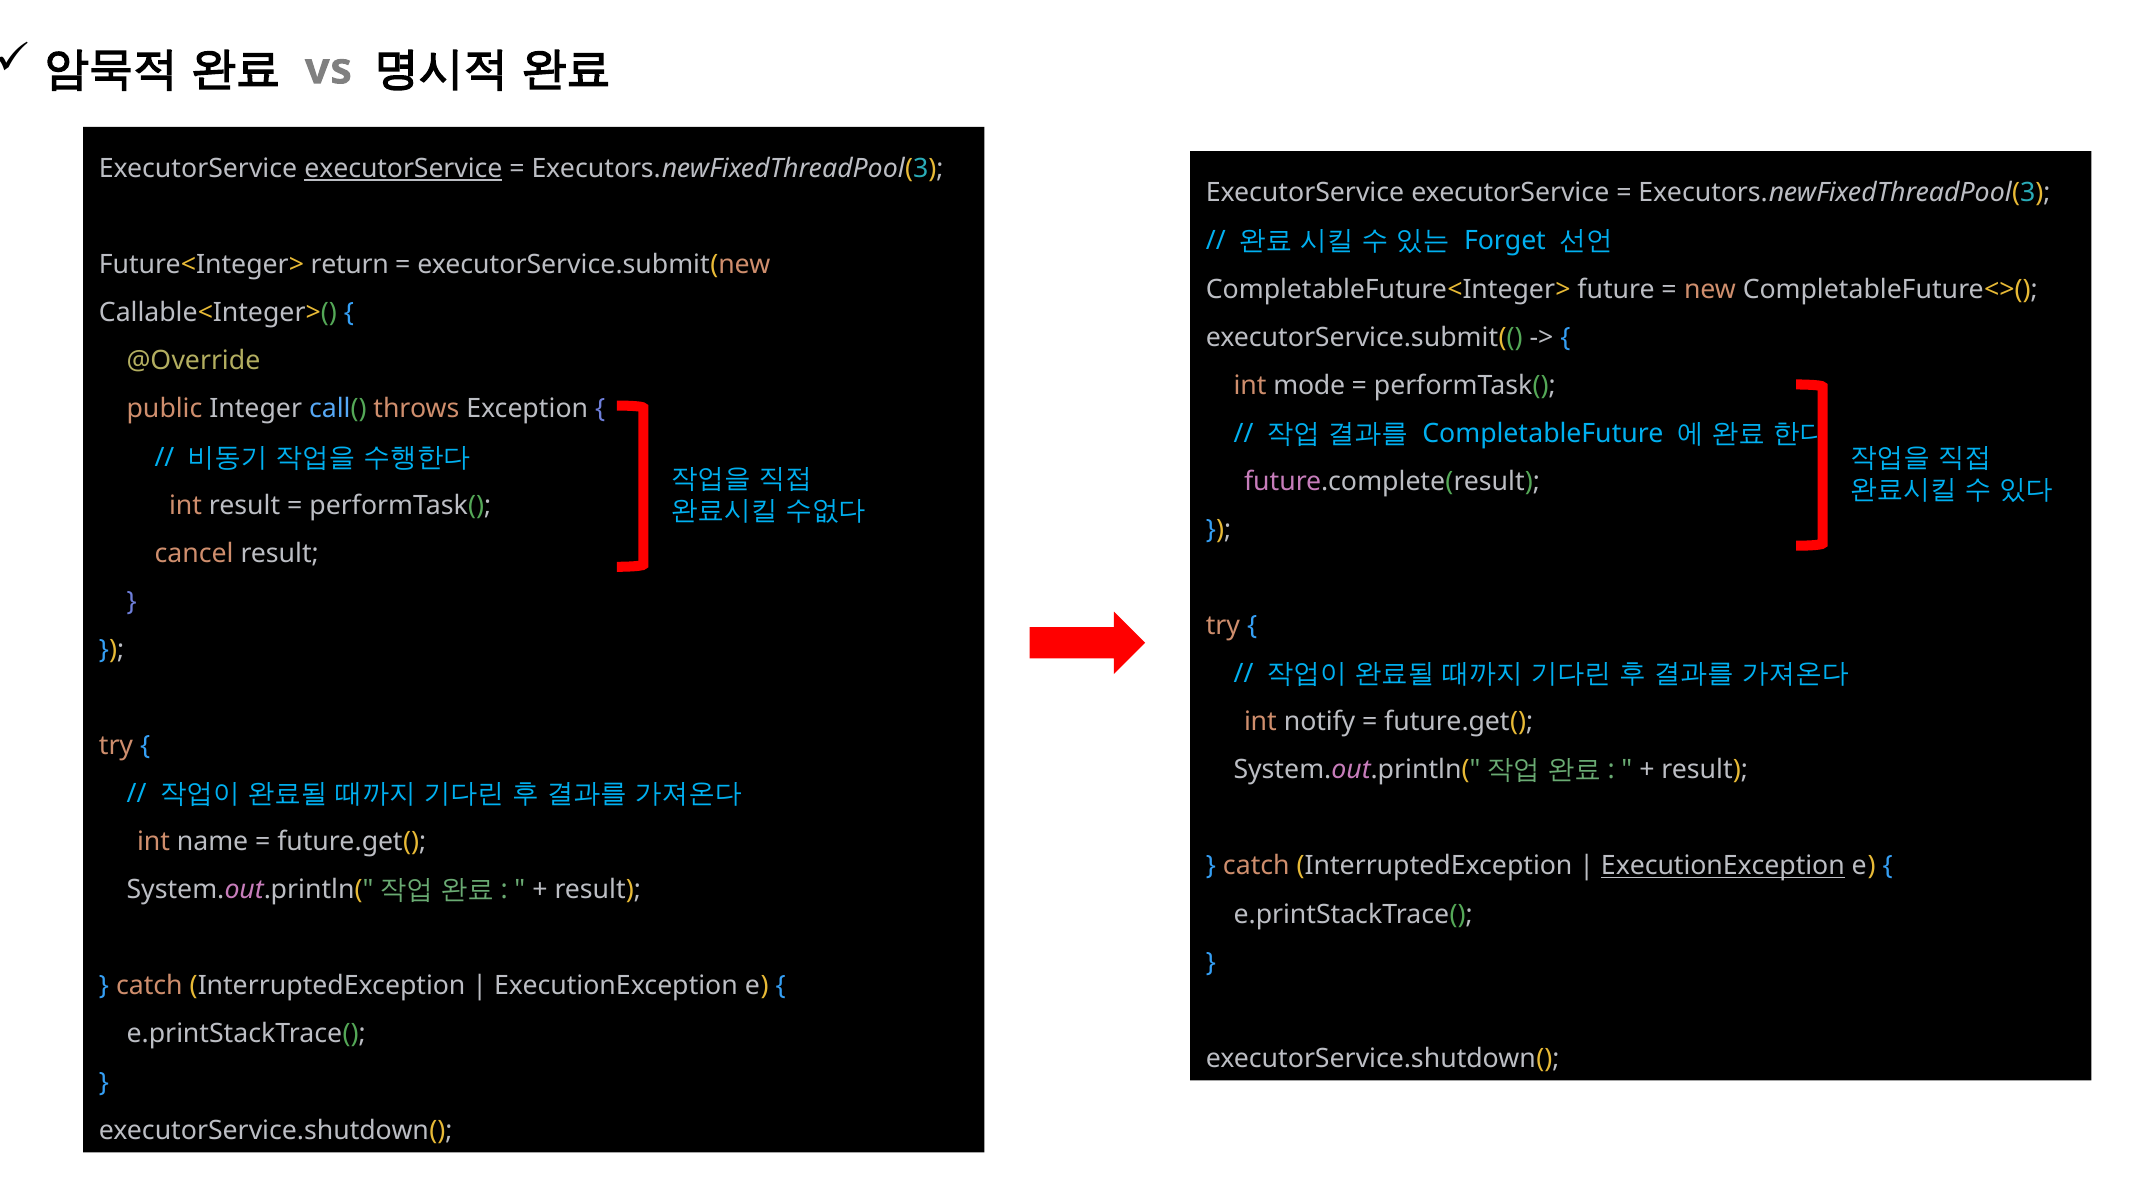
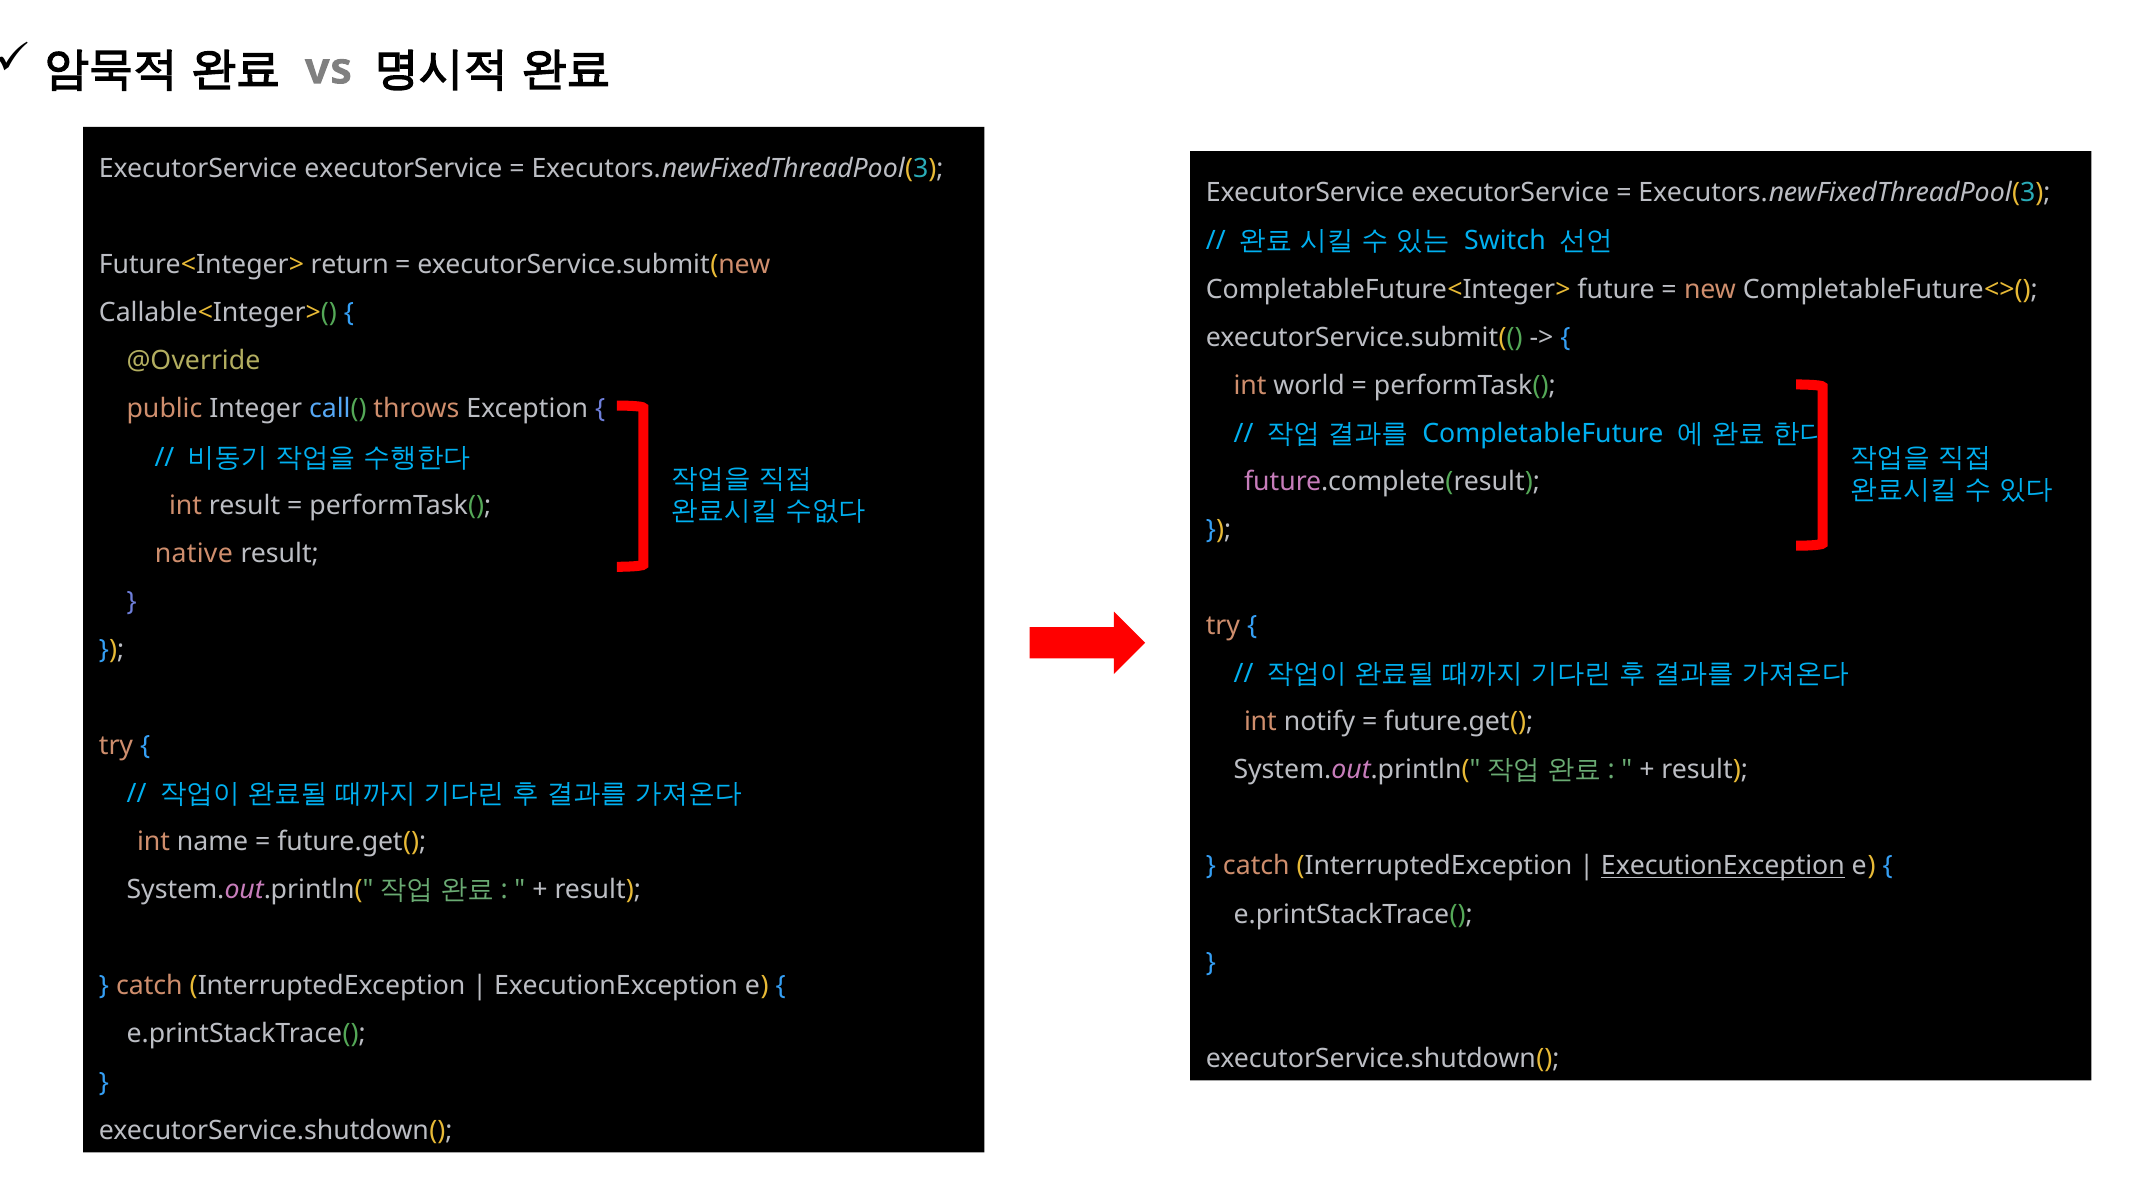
executorService at (403, 169) underline: present -> none
Forget: Forget -> Switch
mode: mode -> world
cancel: cancel -> native
